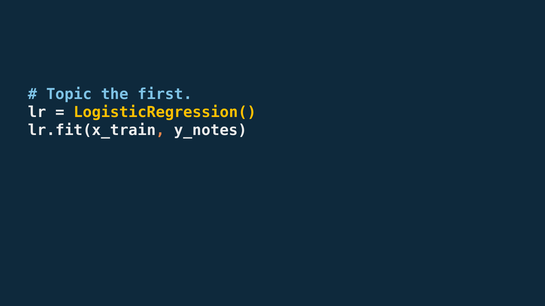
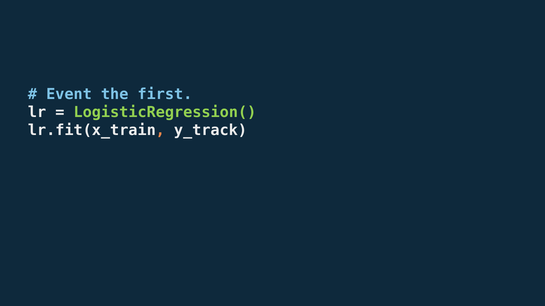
Topic: Topic -> Event
LogisticRegression( colour: yellow -> light green
y_notes: y_notes -> y_track
